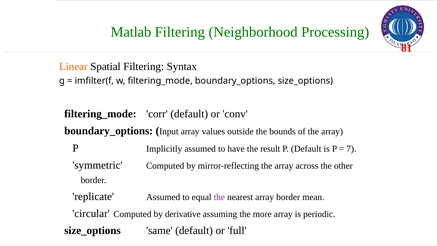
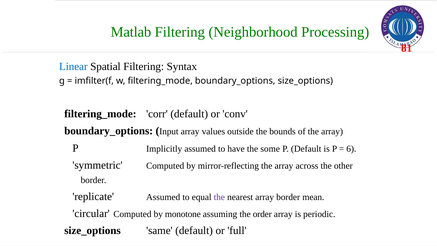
Linear colour: orange -> blue
result: result -> some
7: 7 -> 6
derivative: derivative -> monotone
more: more -> order
